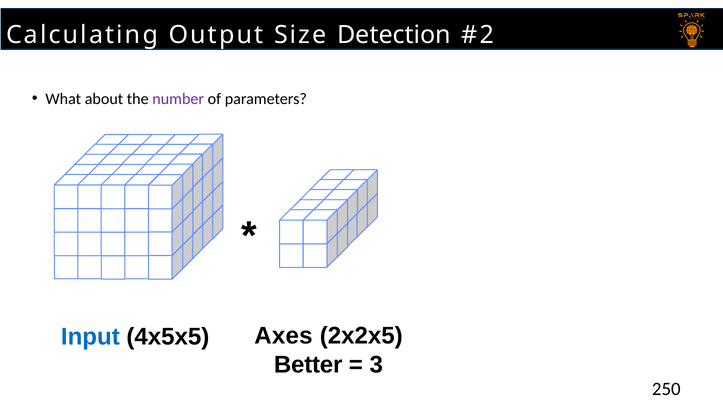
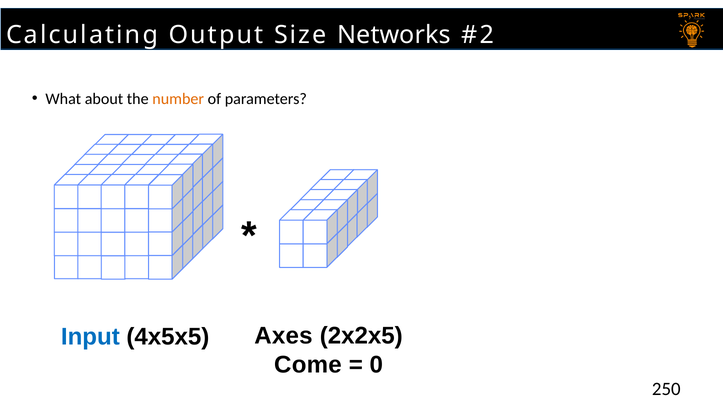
Detection: Detection -> Networks
number colour: purple -> orange
Better: Better -> Come
3: 3 -> 0
